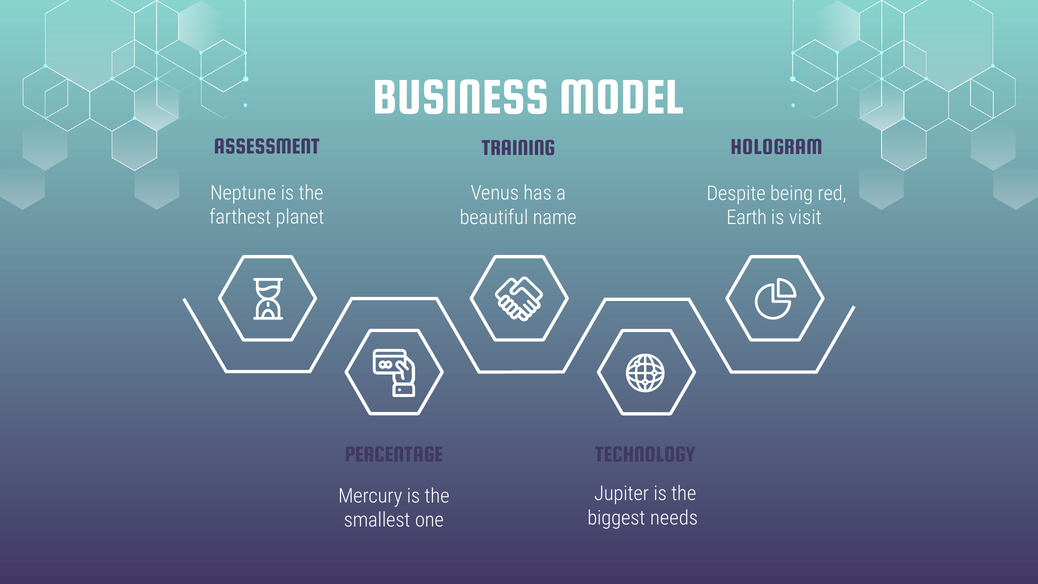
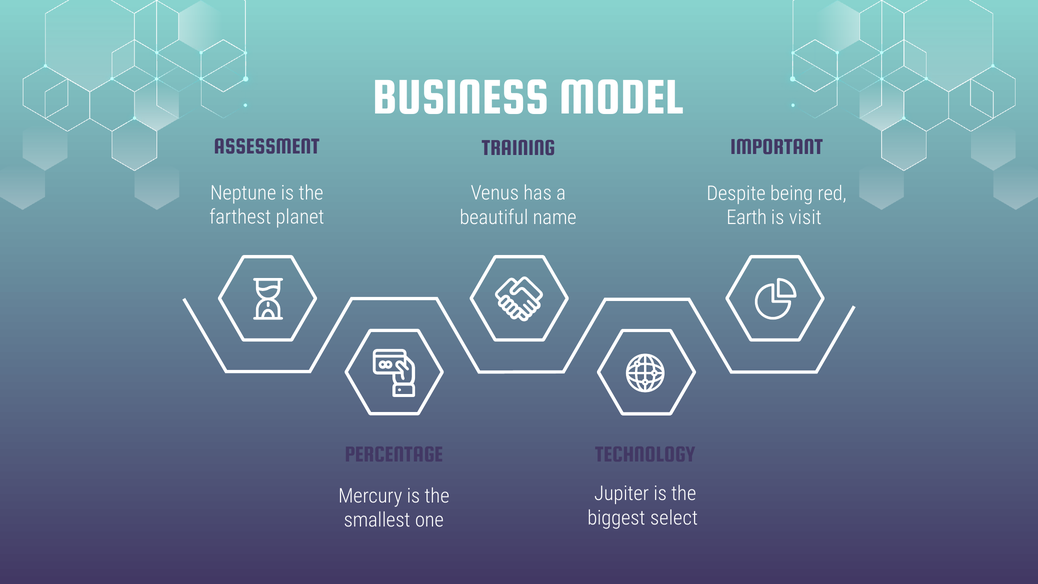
HOLOGRAM: HOLOGRAM -> IMPORTANT
needs: needs -> select
